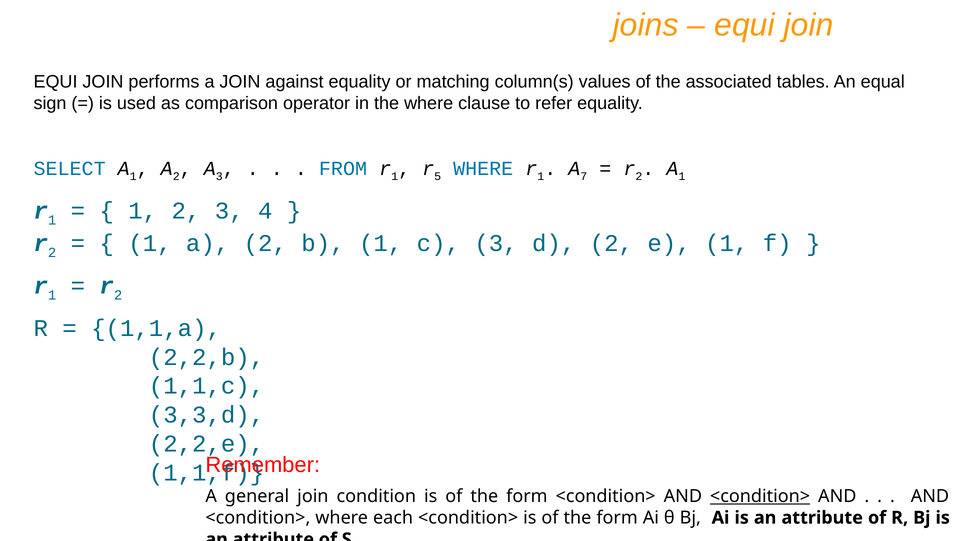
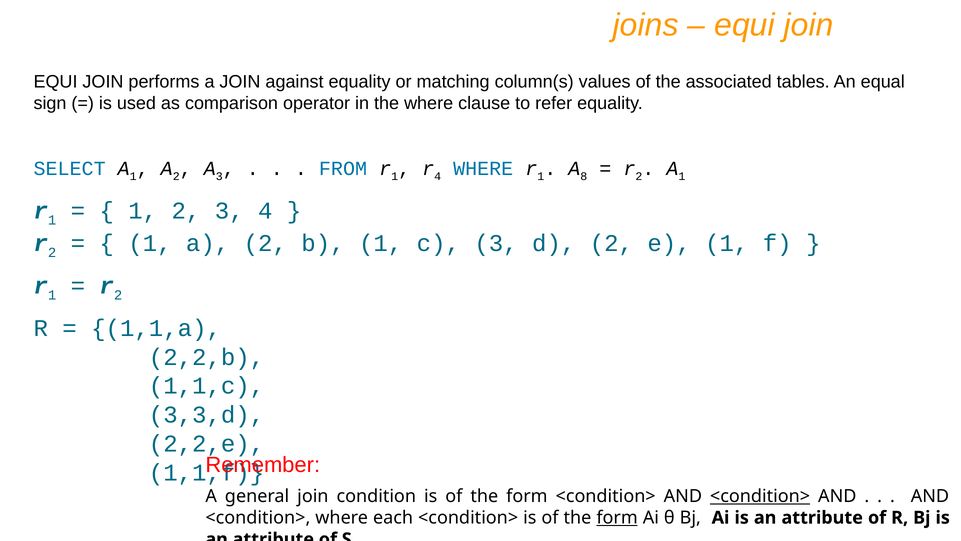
r 5: 5 -> 4
7: 7 -> 8
form at (617, 517) underline: none -> present
